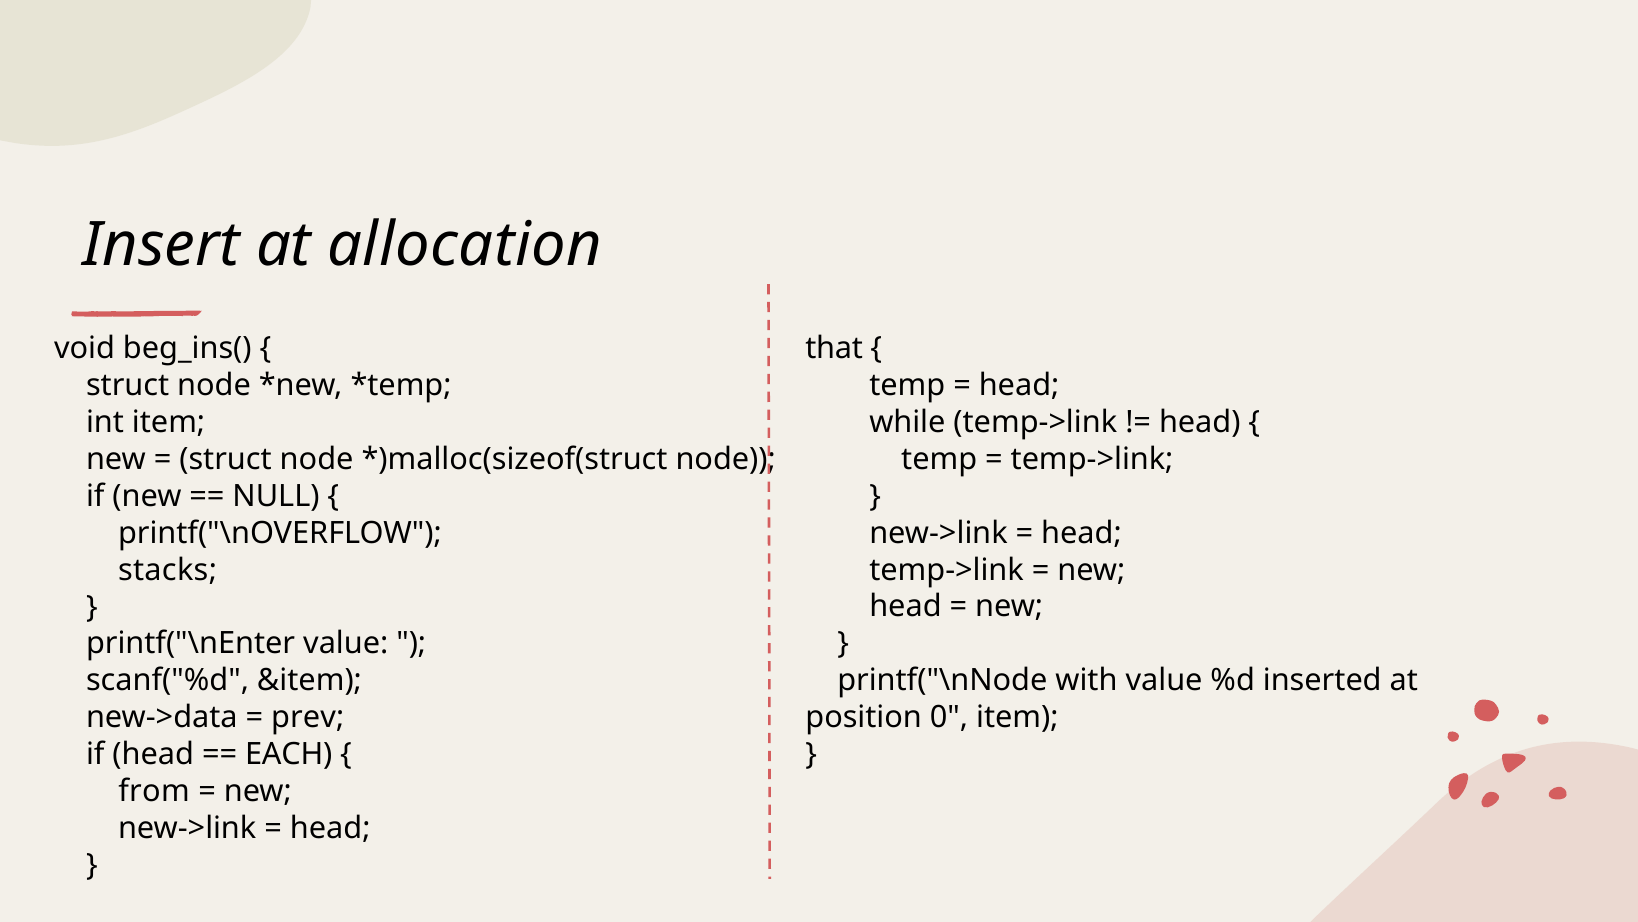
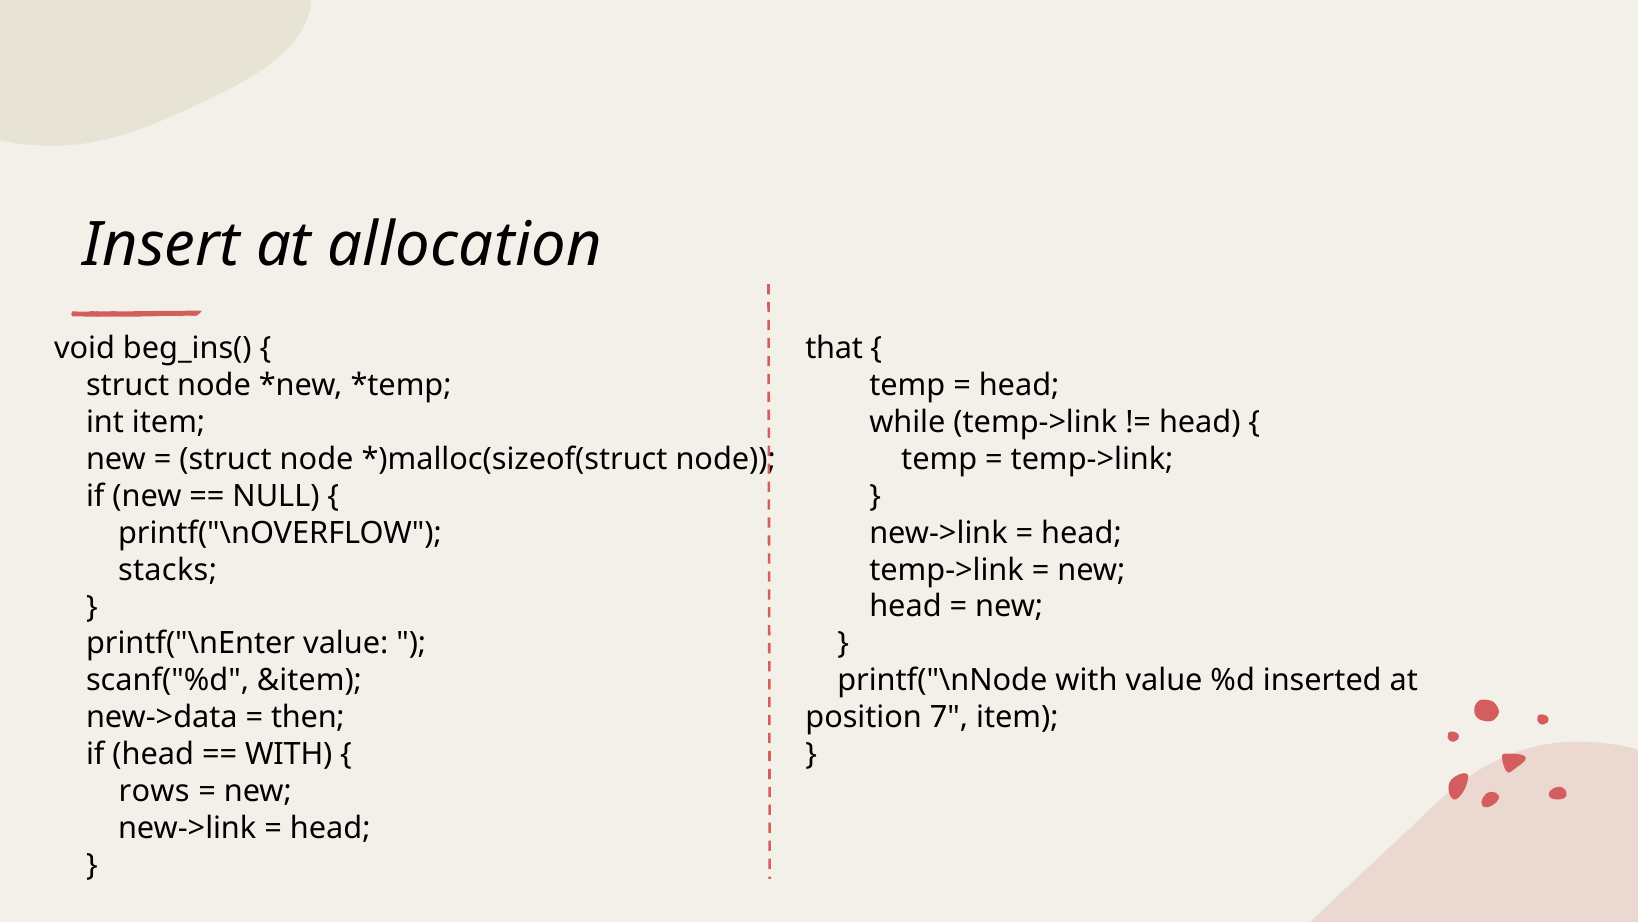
0: 0 -> 7
prev: prev -> then
EACH at (289, 754): EACH -> WITH
from: from -> rows
